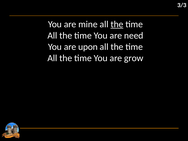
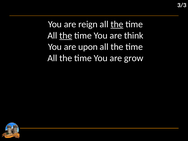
mine: mine -> reign
the at (66, 36) underline: none -> present
need: need -> think
